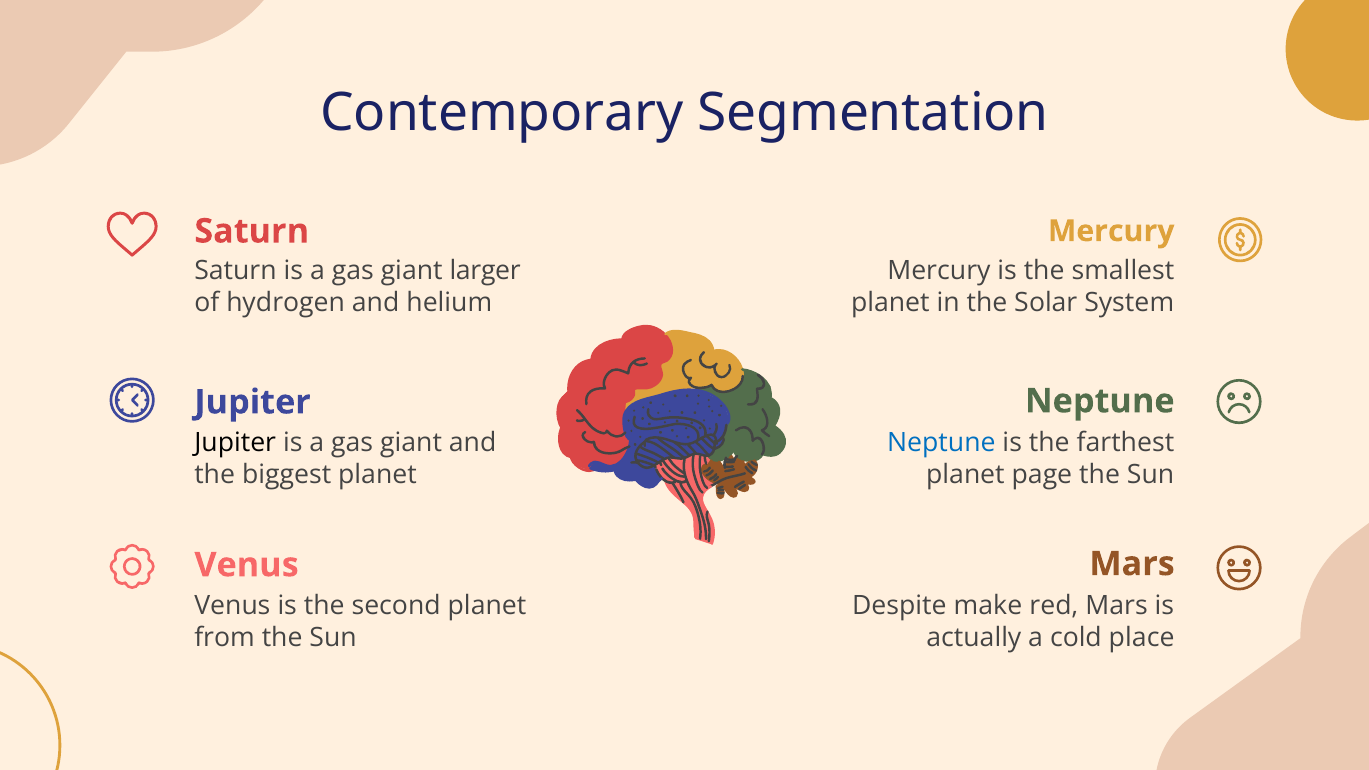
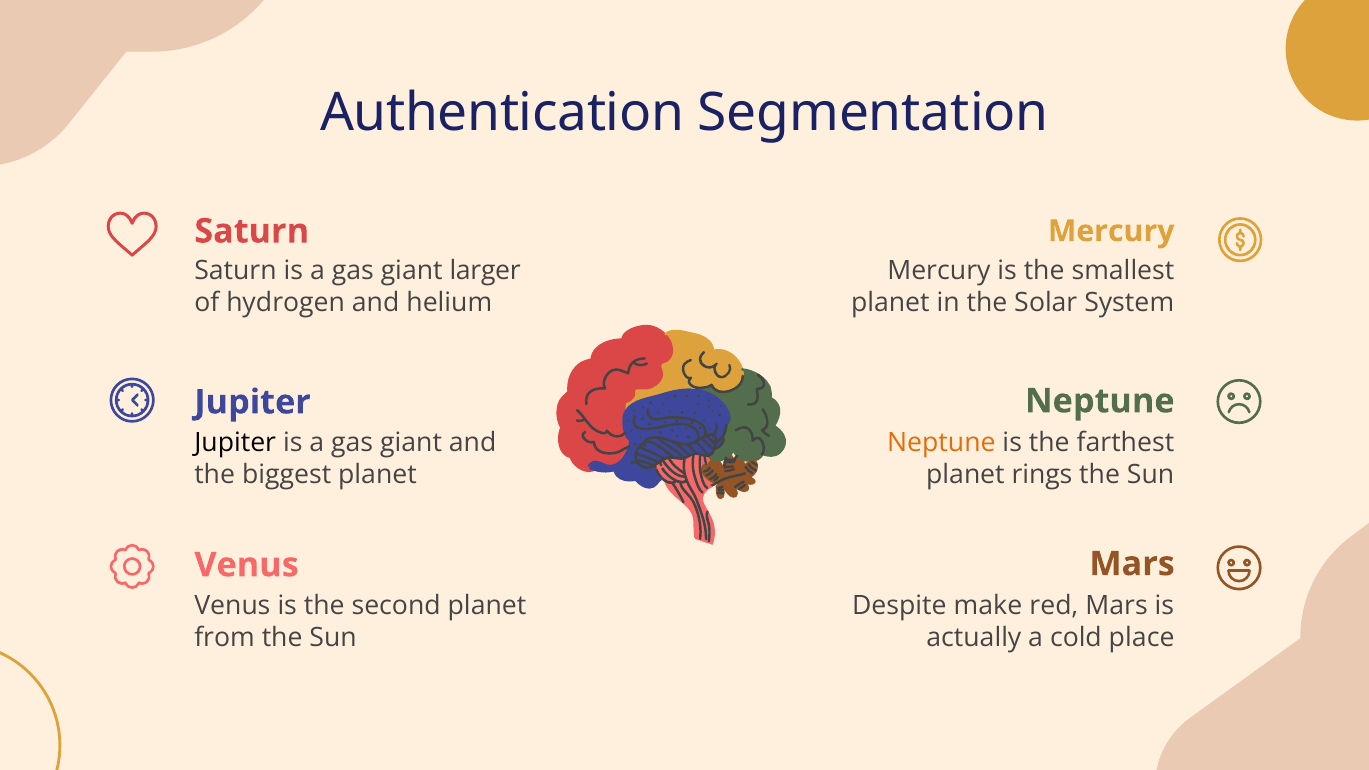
Contemporary: Contemporary -> Authentication
Neptune at (941, 443) colour: blue -> orange
page: page -> rings
